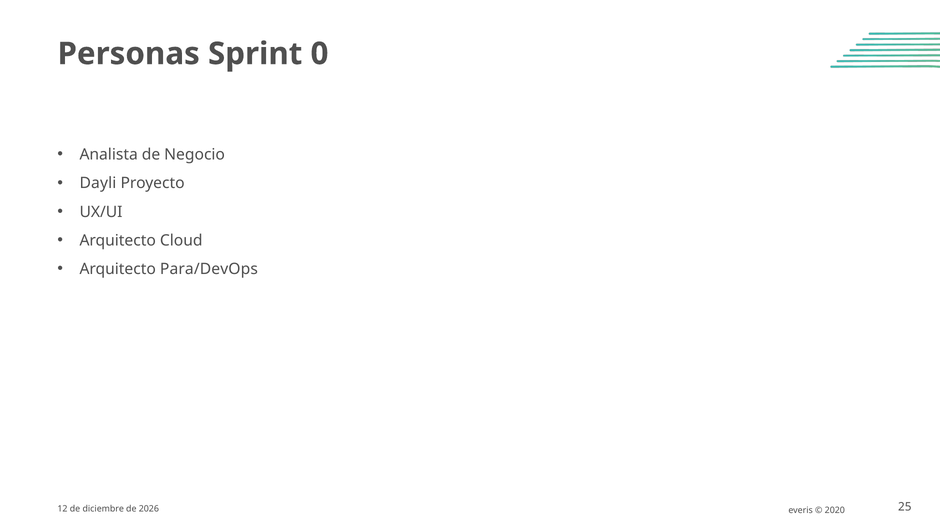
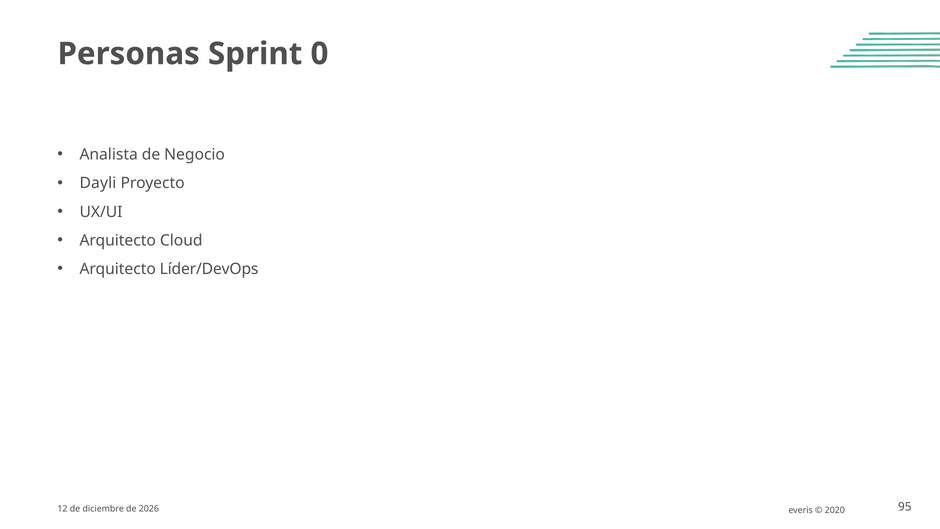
Para/DevOps: Para/DevOps -> Líder/DevOps
25: 25 -> 95
